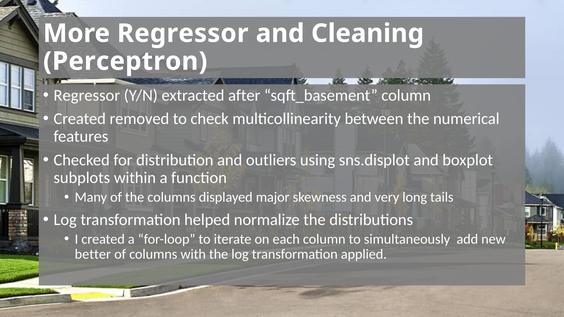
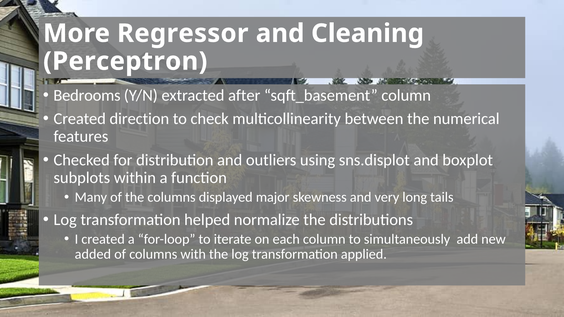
Regressor at (87, 95): Regressor -> Bedrooms
removed: removed -> direction
better: better -> added
